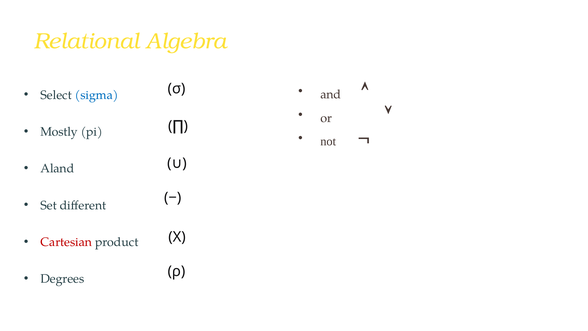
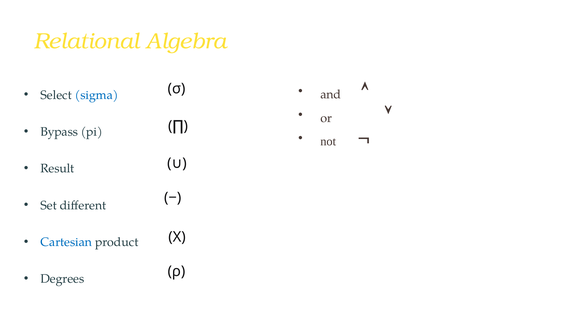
Mostly: Mostly -> Bypass
Aland: Aland -> Result
Cartesian colour: red -> blue
